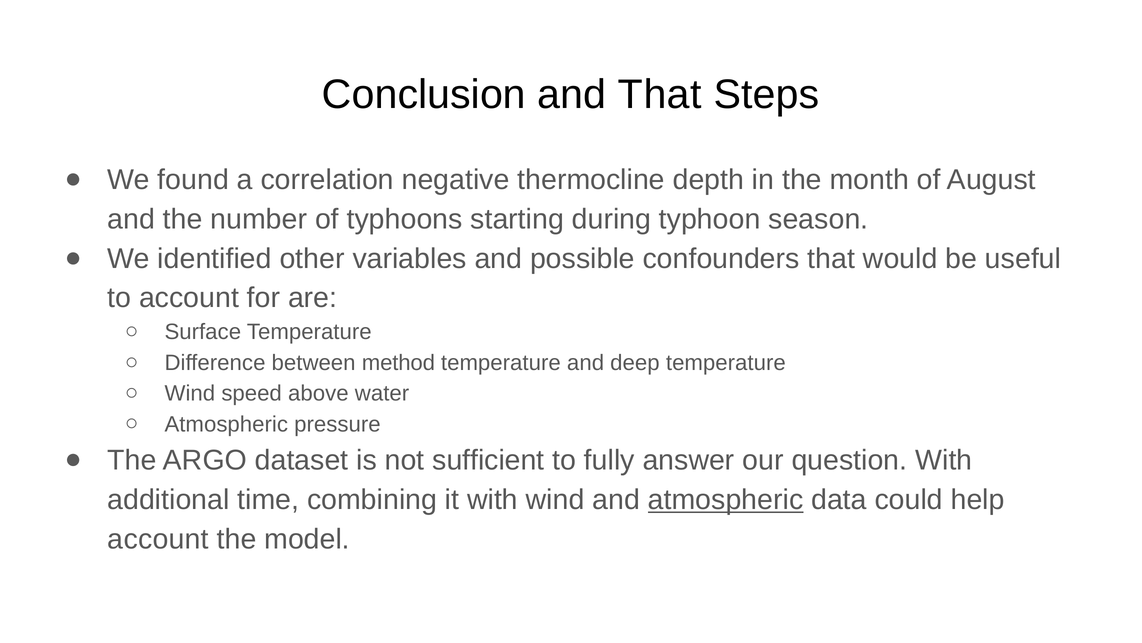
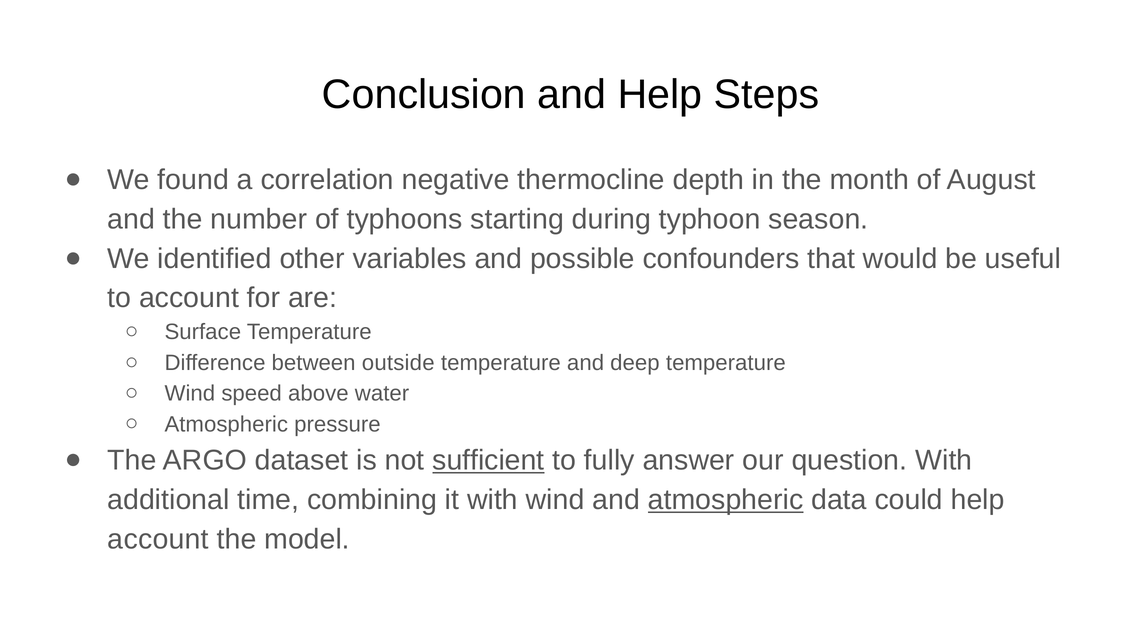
and That: That -> Help
method: method -> outside
sufficient underline: none -> present
